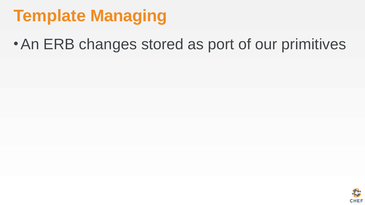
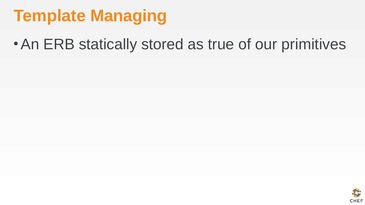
changes: changes -> statically
port: port -> true
